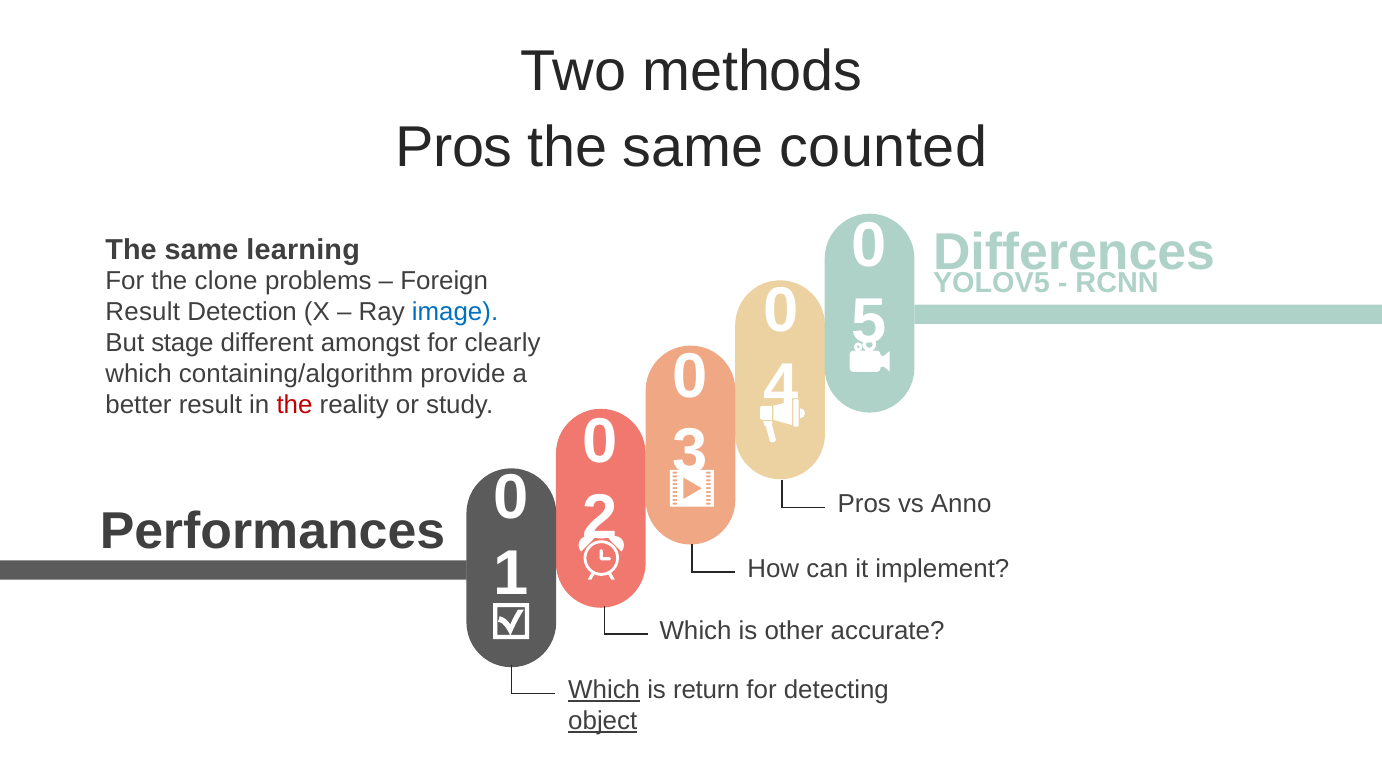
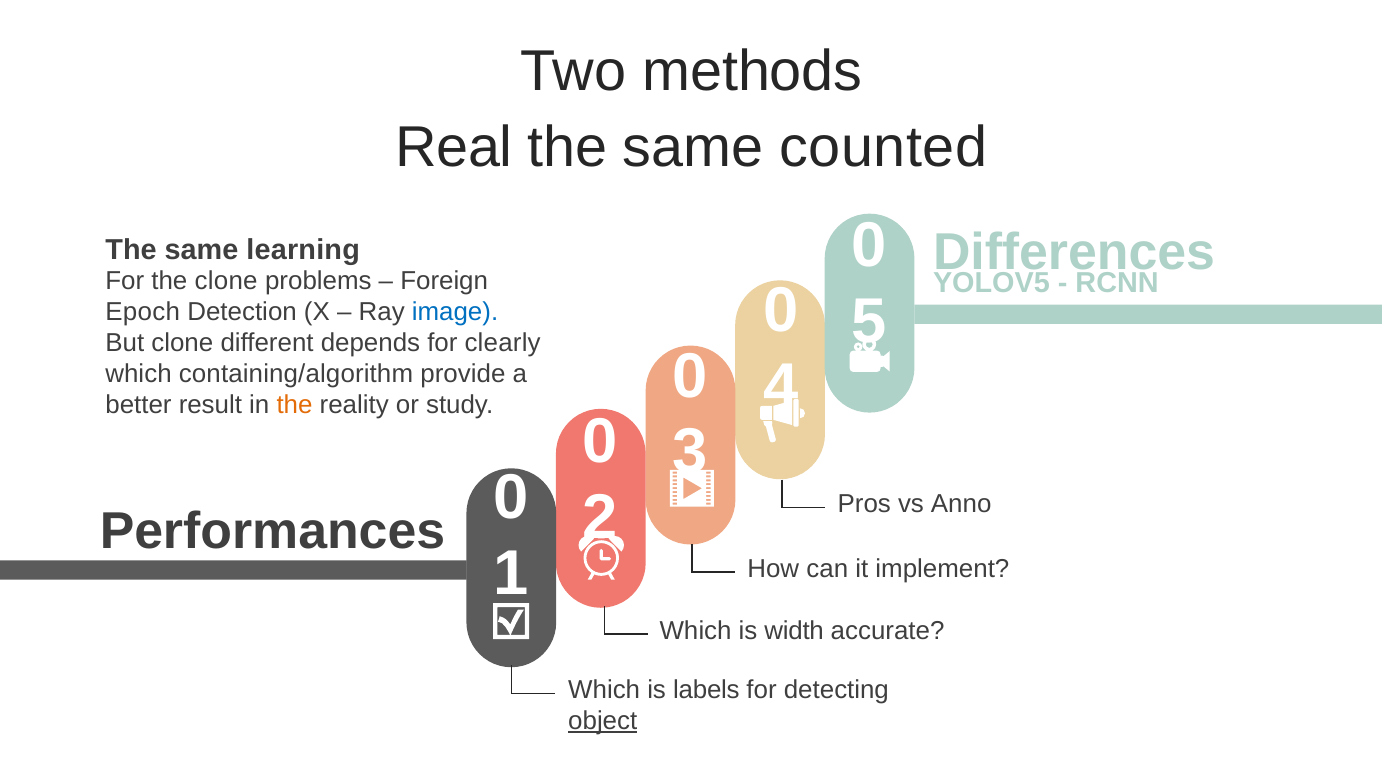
Pros at (454, 148): Pros -> Real
Result at (143, 312): Result -> Epoch
But stage: stage -> clone
amongst: amongst -> depends
the at (295, 406) colour: red -> orange
other: other -> width
Which at (604, 690) underline: present -> none
return: return -> labels
